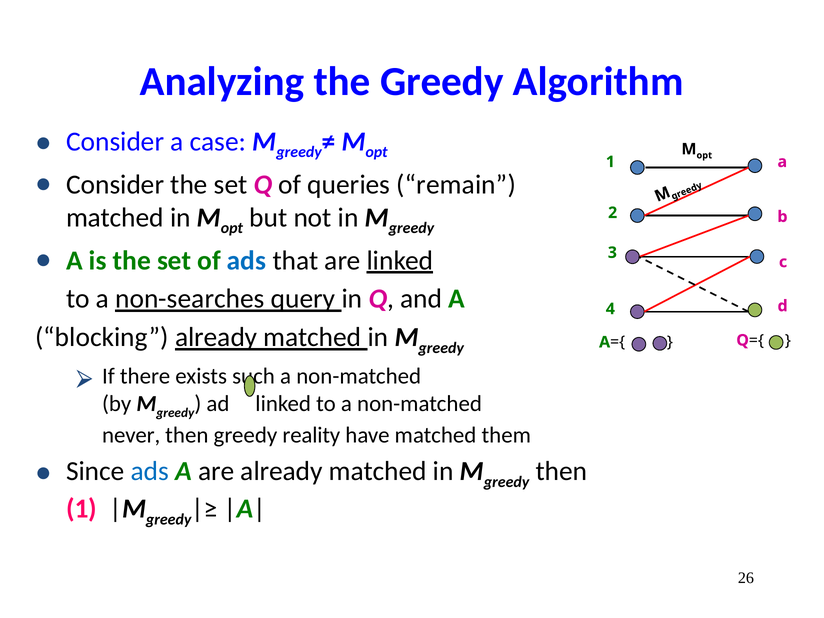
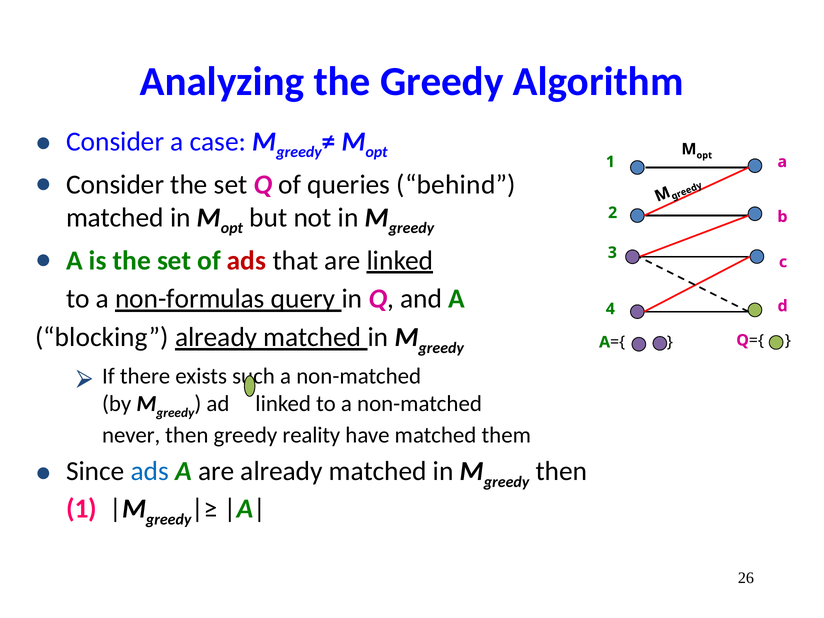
remain: remain -> behind
ads at (247, 260) colour: blue -> red
non-searches: non-searches -> non-formulas
